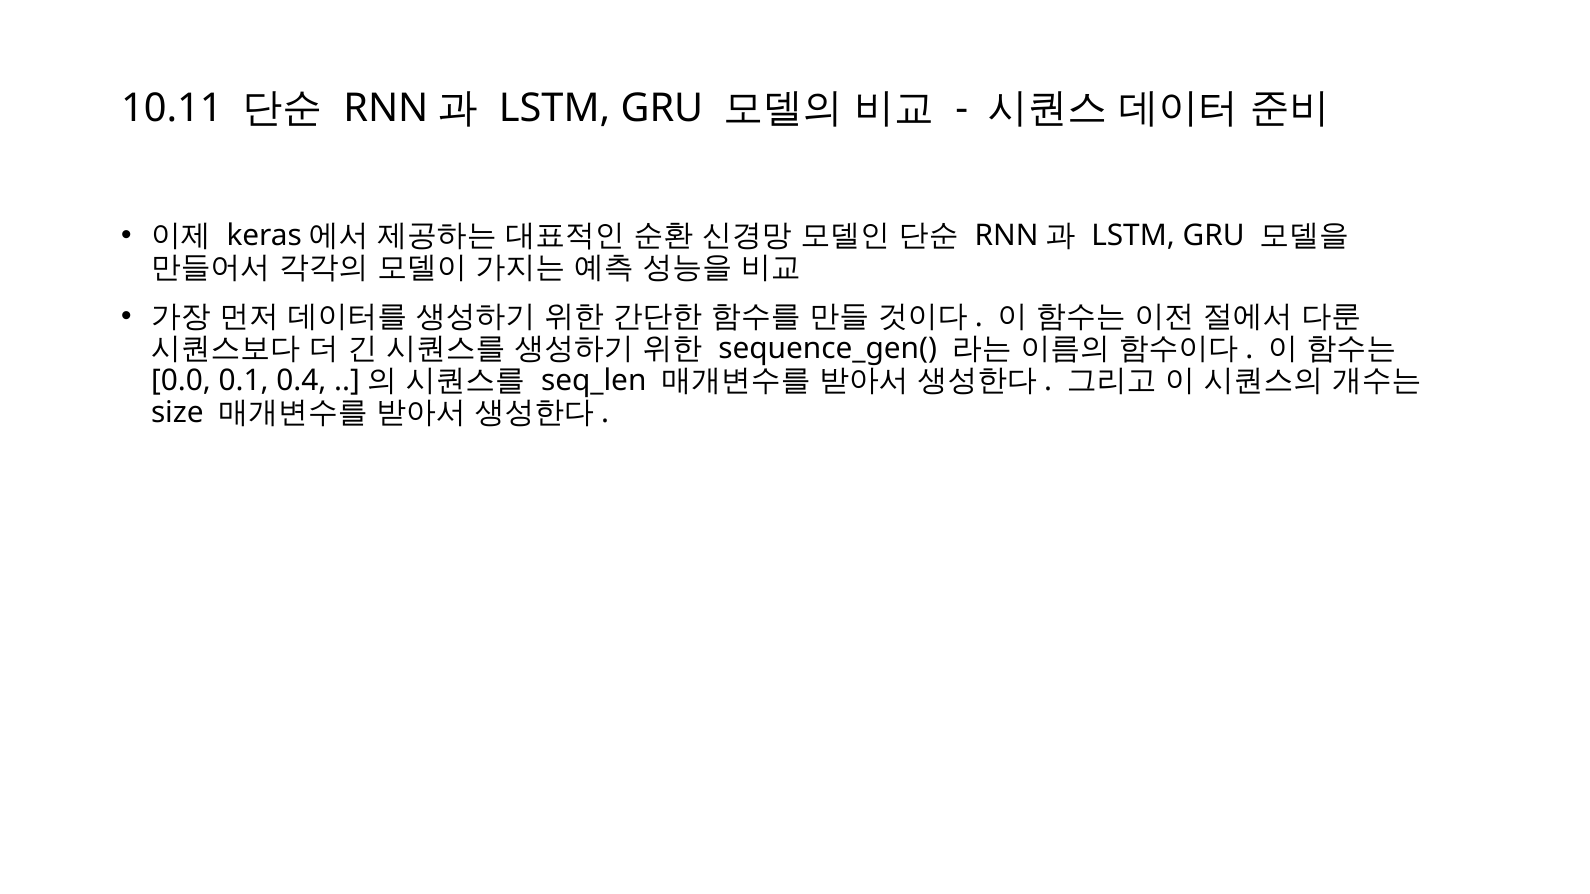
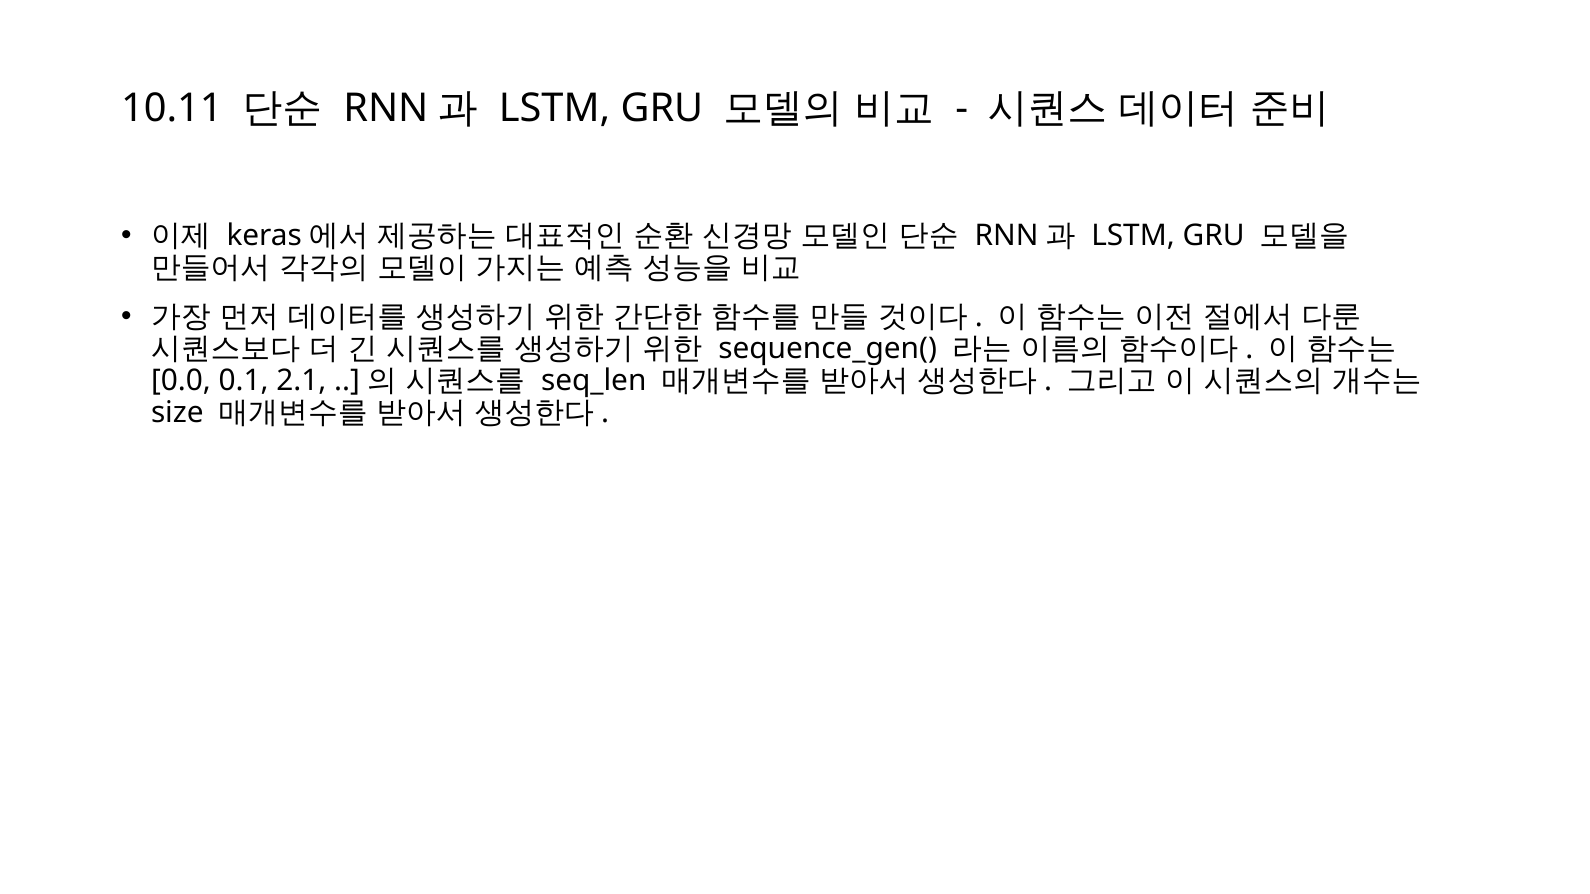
0.4: 0.4 -> 2.1
